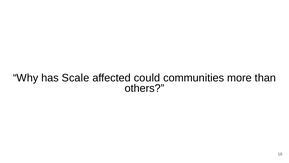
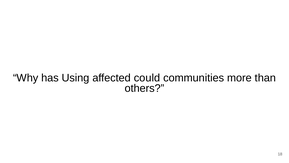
Scale: Scale -> Using
